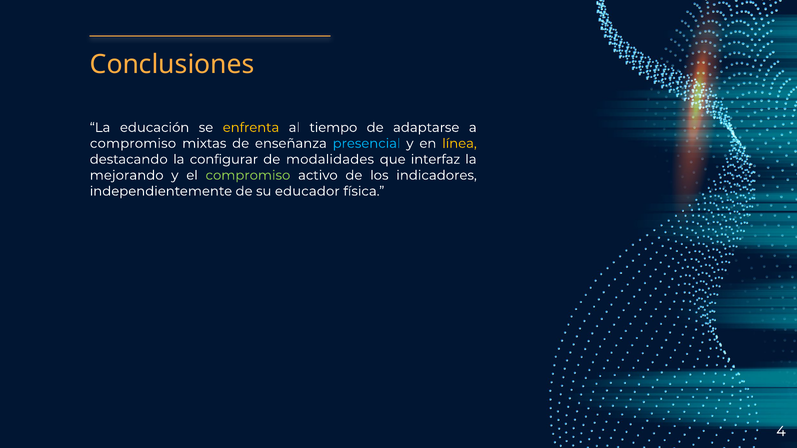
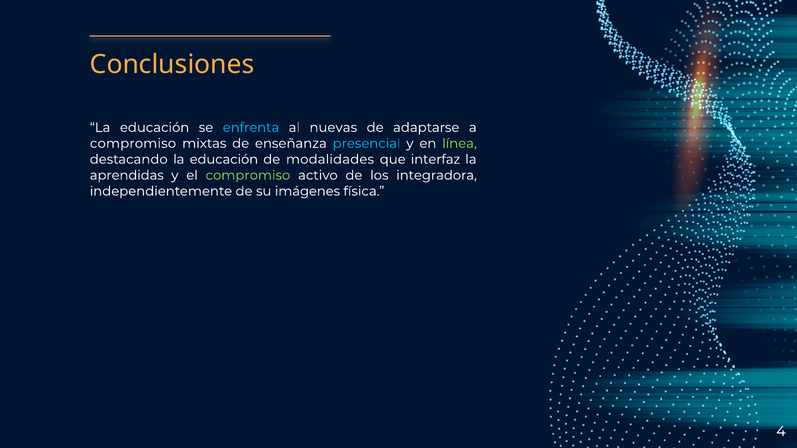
enfrenta colour: yellow -> light blue
tiempo: tiempo -> nuevas
línea colour: yellow -> light green
destacando la configurar: configurar -> educación
mejorando: mejorando -> aprendidas
indicadores: indicadores -> integradora
educador: educador -> imágenes
